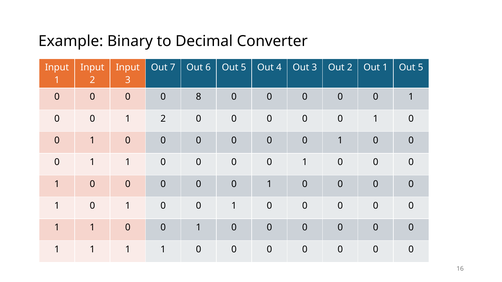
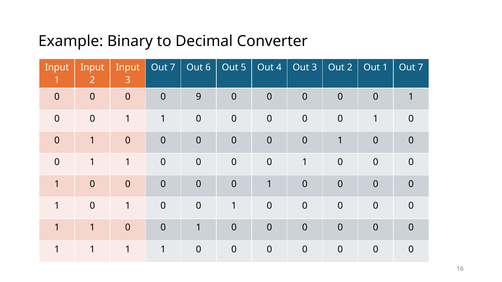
1 Out 5: 5 -> 7
8: 8 -> 9
2 at (163, 119): 2 -> 1
